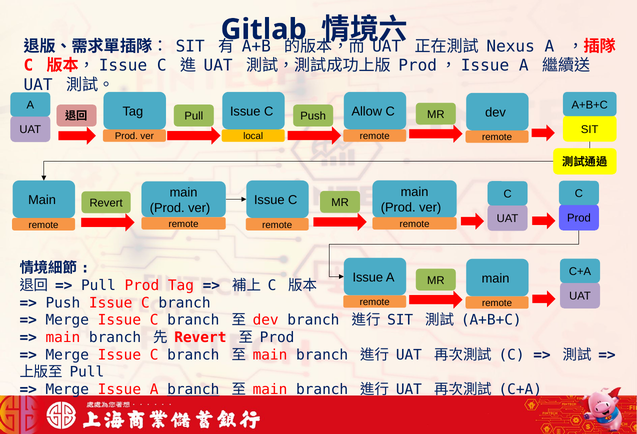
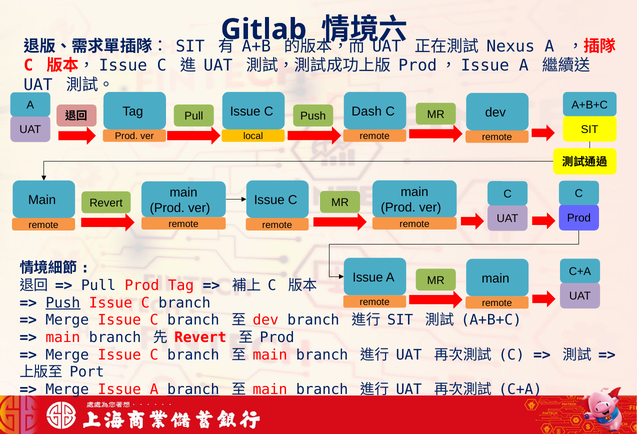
Allow: Allow -> Dash
Push at (63, 302) underline: none -> present
Pull at (87, 372): Pull -> Port
